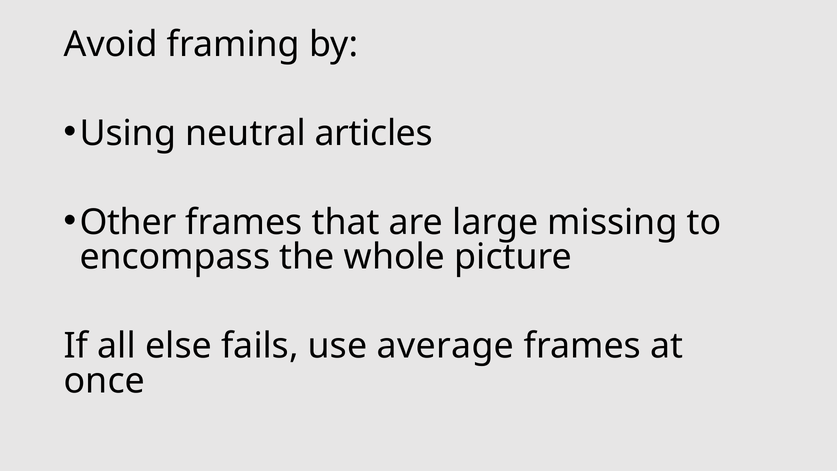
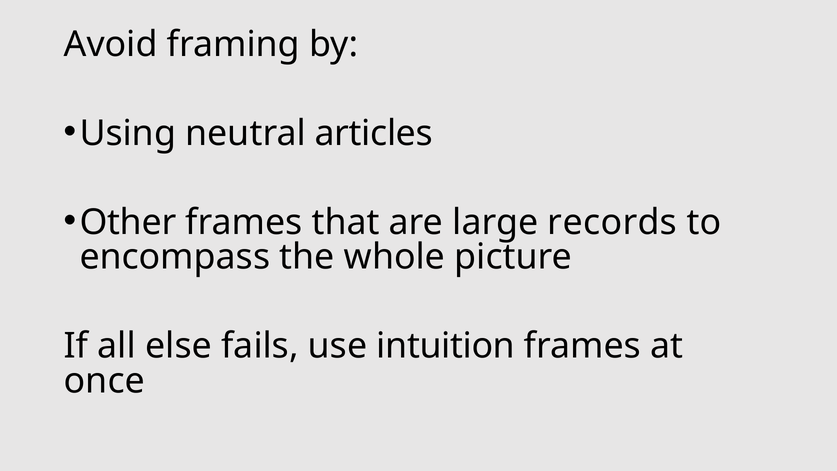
missing: missing -> records
average: average -> intuition
